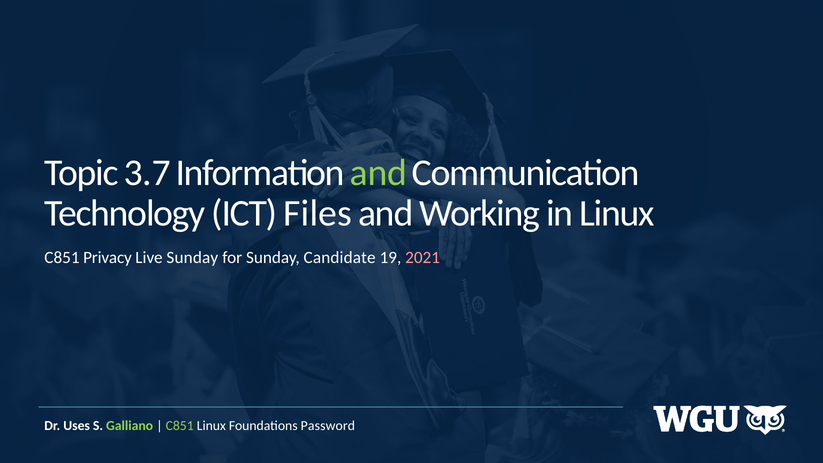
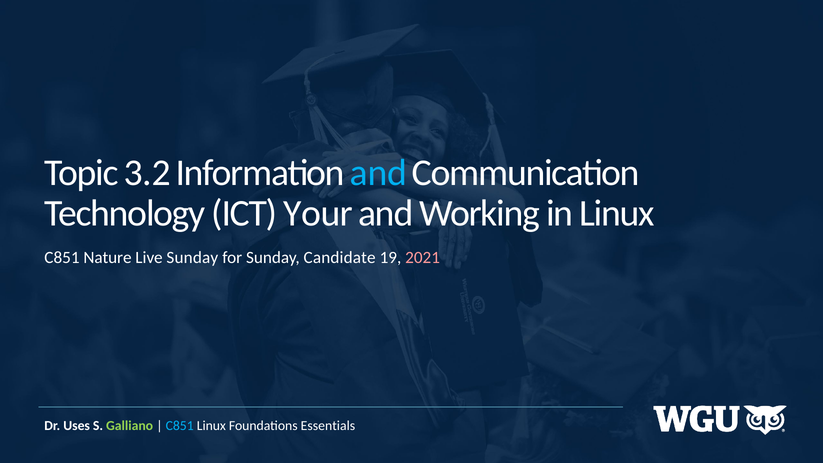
3.7: 3.7 -> 3.2
and at (378, 173) colour: light green -> light blue
Files: Files -> Your
Privacy: Privacy -> Nature
C851 at (180, 426) colour: light green -> light blue
Password: Password -> Essentials
